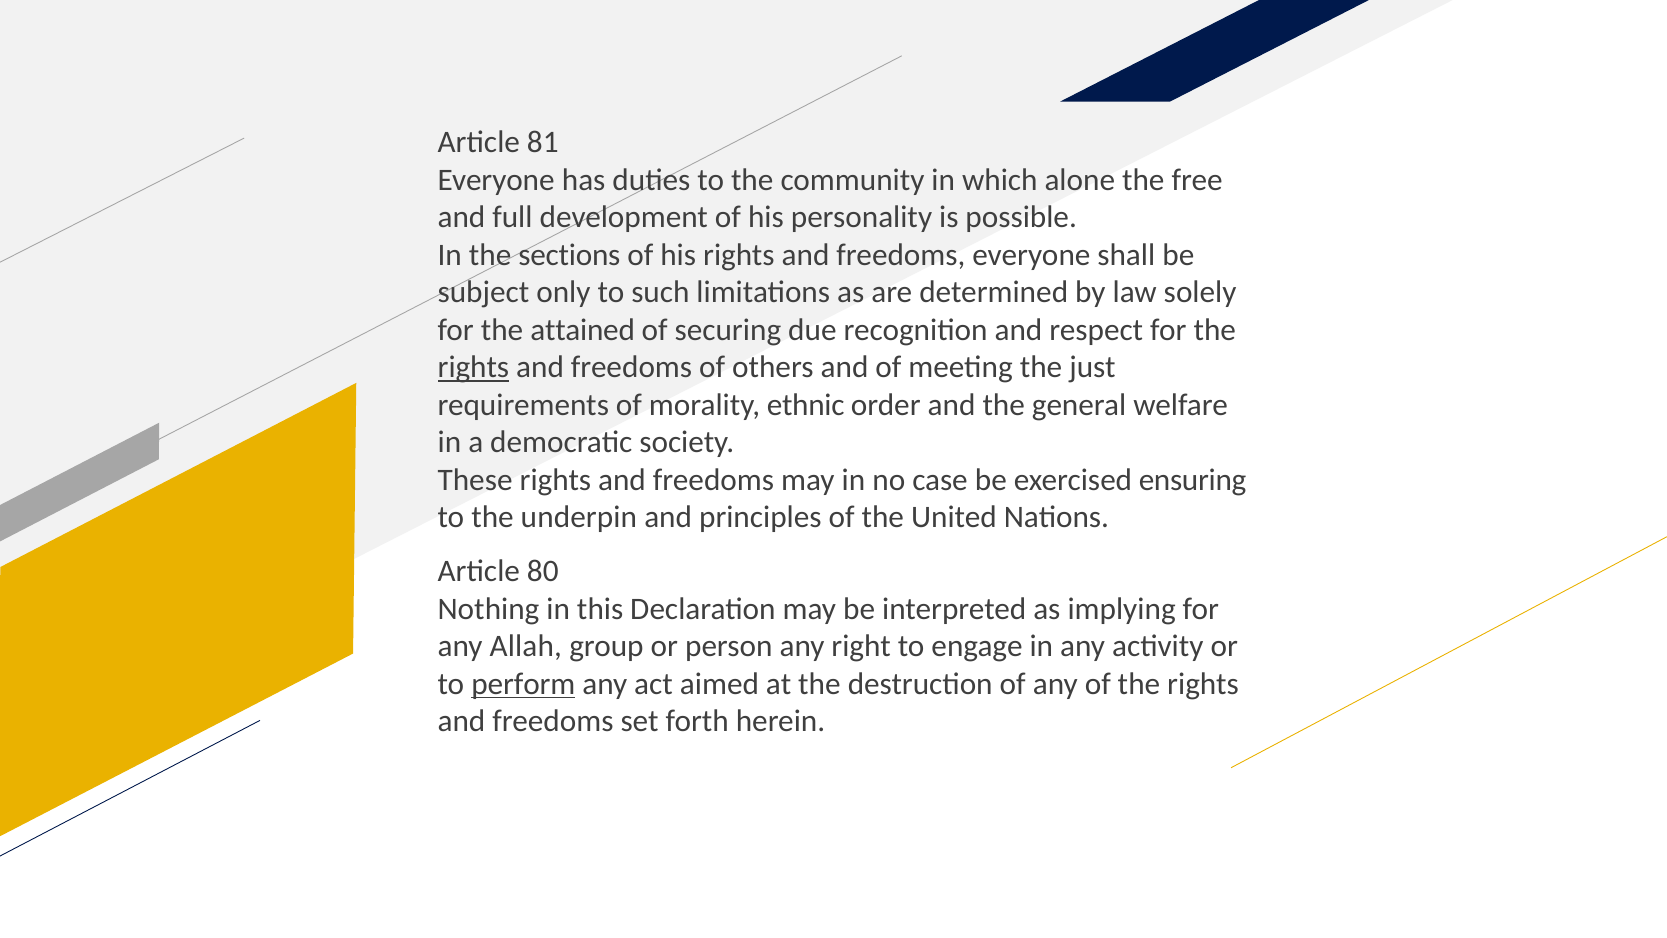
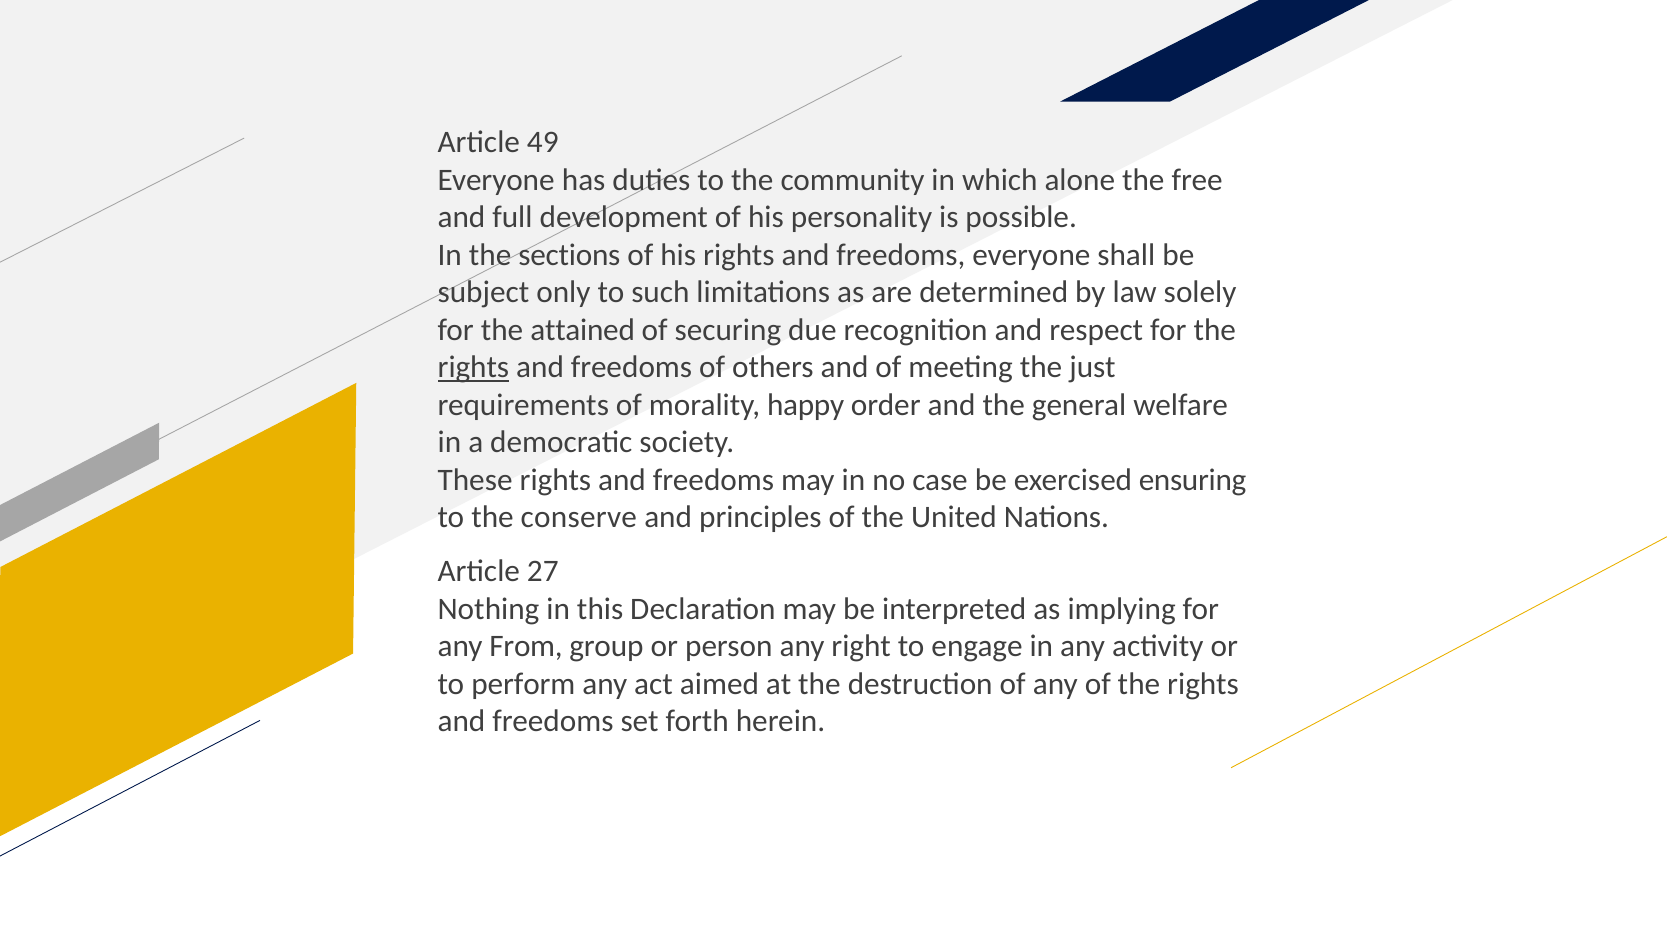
81: 81 -> 49
ethnic: ethnic -> happy
underpin: underpin -> conserve
80: 80 -> 27
Allah: Allah -> From
perform underline: present -> none
